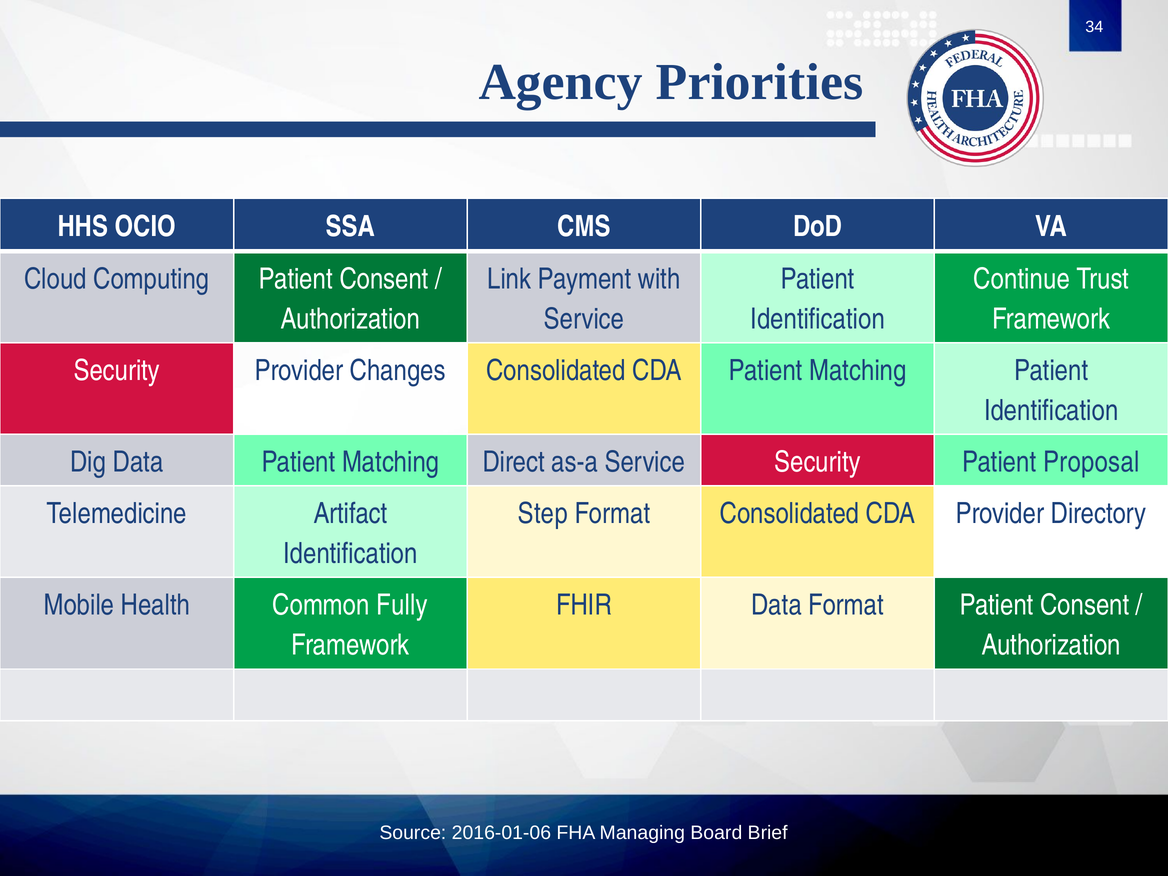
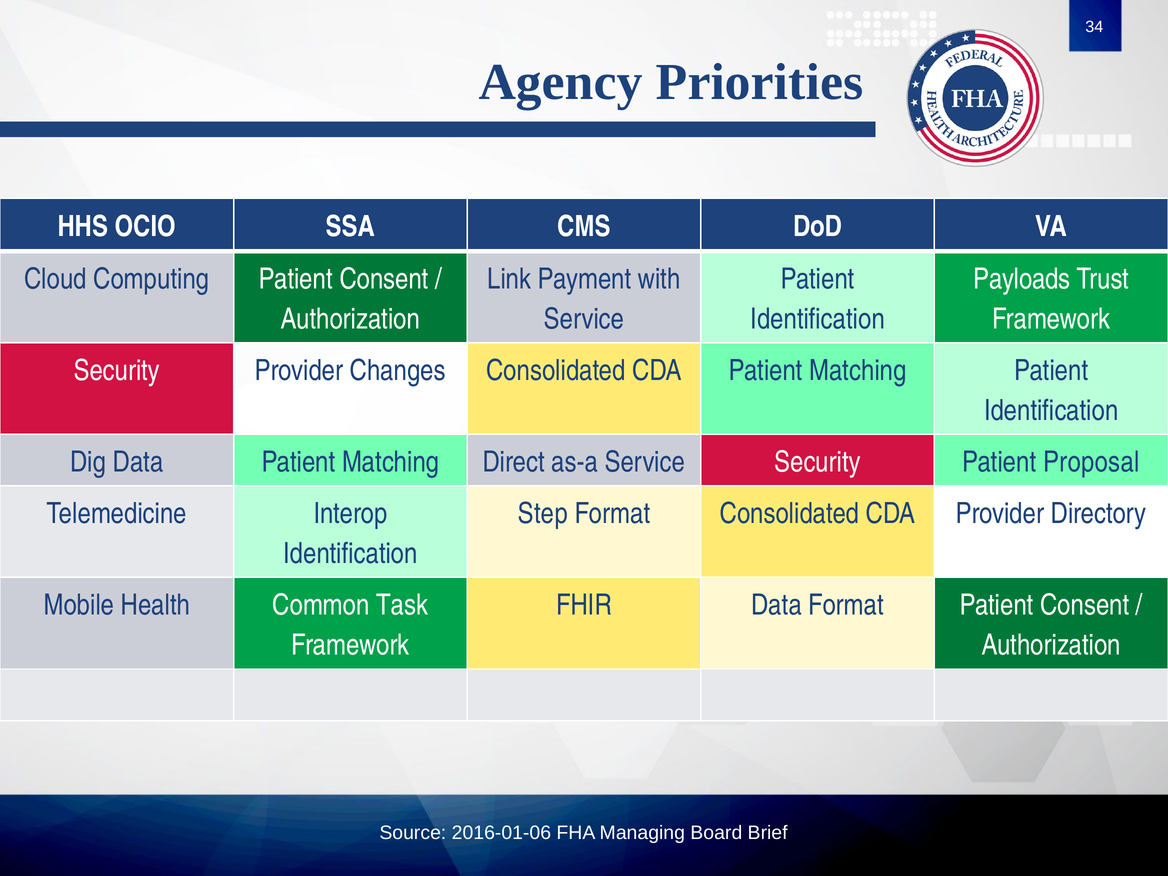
Continue: Continue -> Payloads
Artifact: Artifact -> Interop
Fully: Fully -> Task
